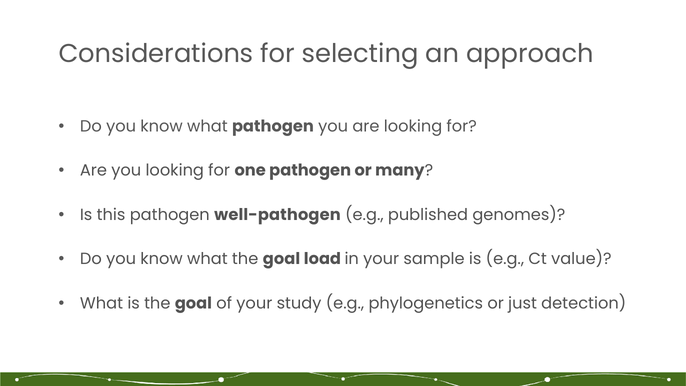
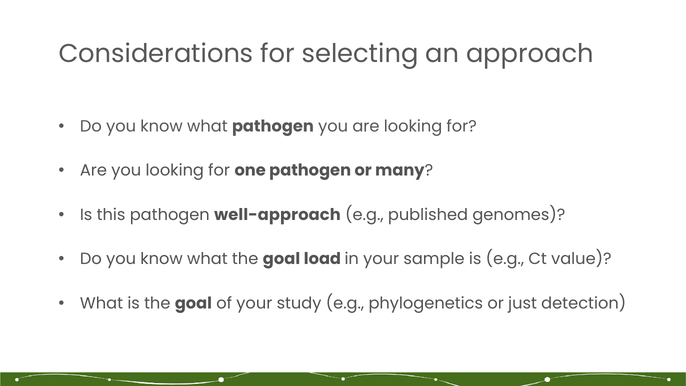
well-pathogen: well-pathogen -> well-approach
